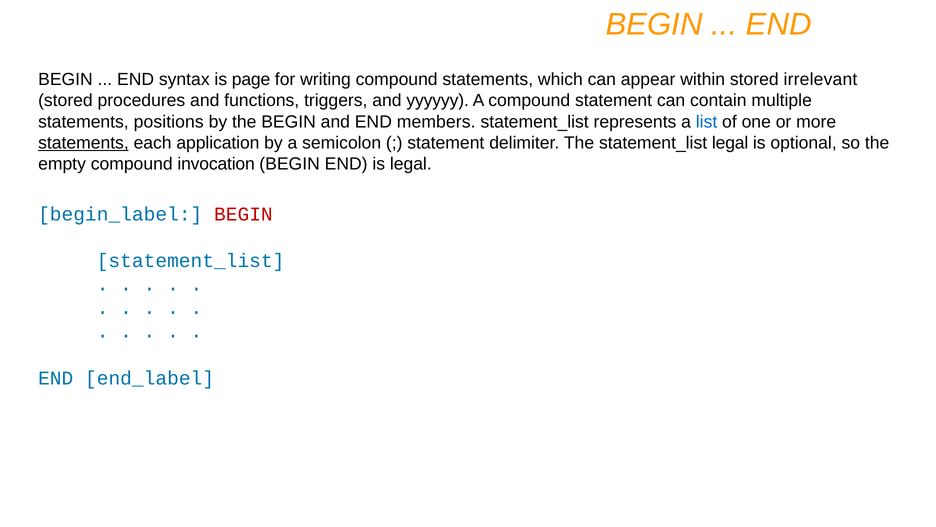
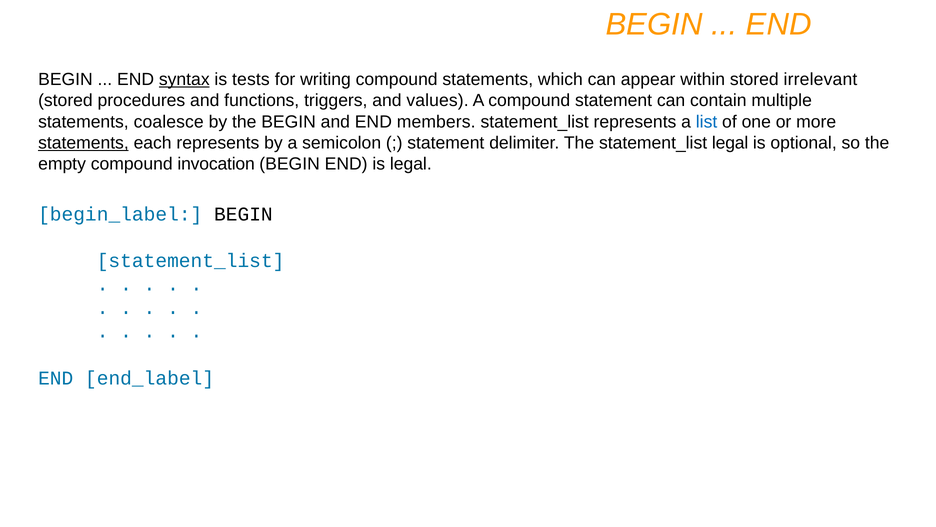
syntax underline: none -> present
page: page -> tests
yyyyyy: yyyyyy -> values
positions: positions -> coalesce
each application: application -> represents
BEGIN at (243, 214) colour: red -> black
